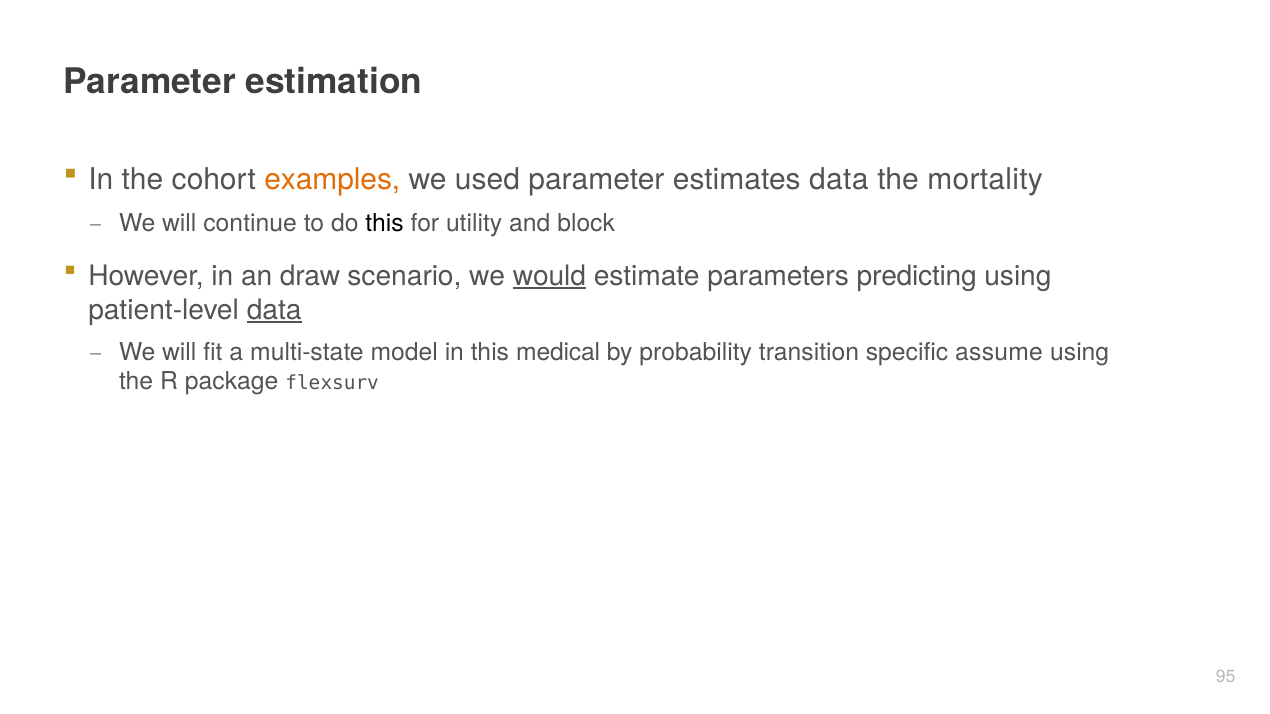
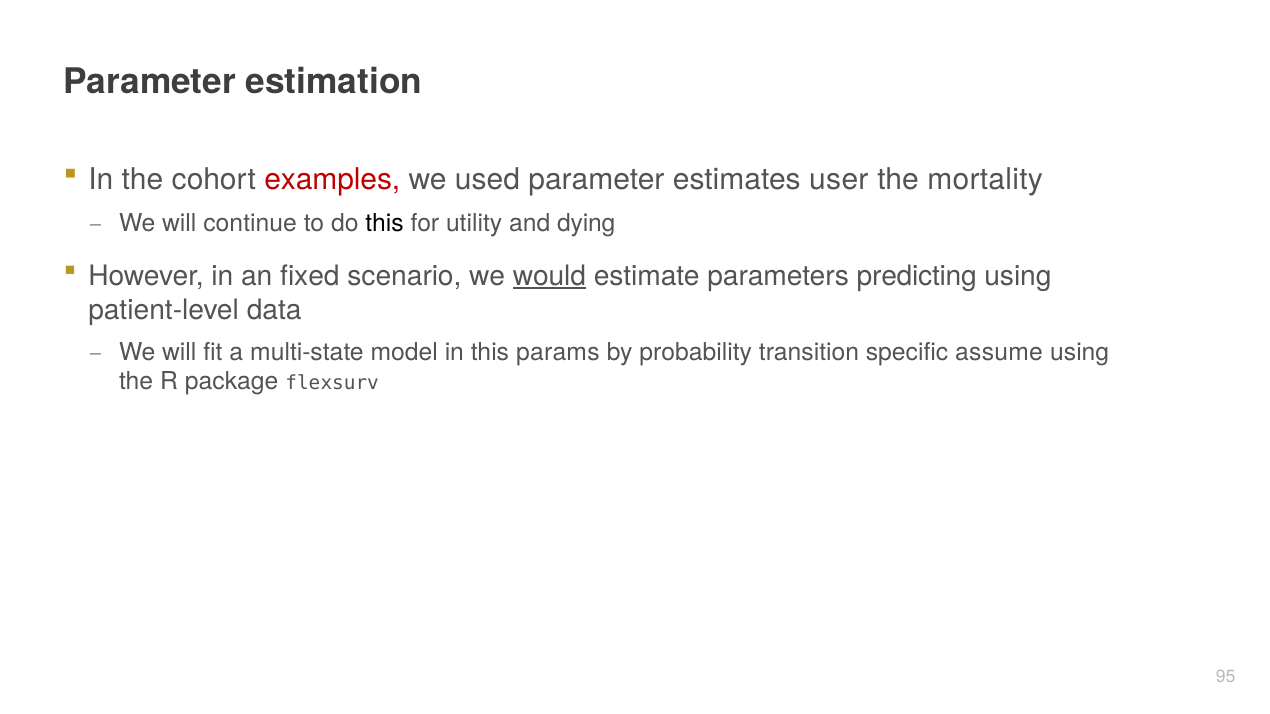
examples colour: orange -> red
estimates data: data -> user
block: block -> dying
draw: draw -> fixed
data at (274, 310) underline: present -> none
medical: medical -> params
